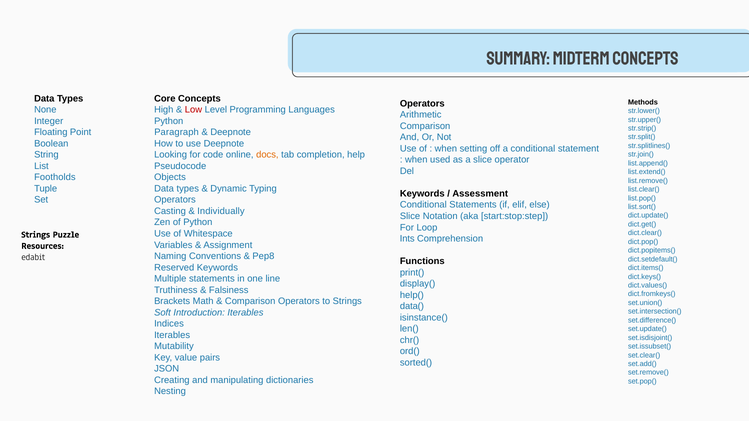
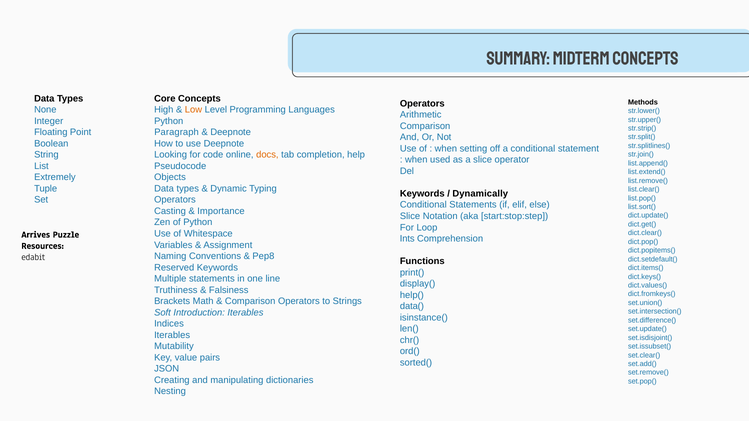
Low colour: red -> orange
Footholds: Footholds -> Extremely
Assessment: Assessment -> Dynamically
Individually: Individually -> Importance
Strings at (36, 235): Strings -> Arrives
